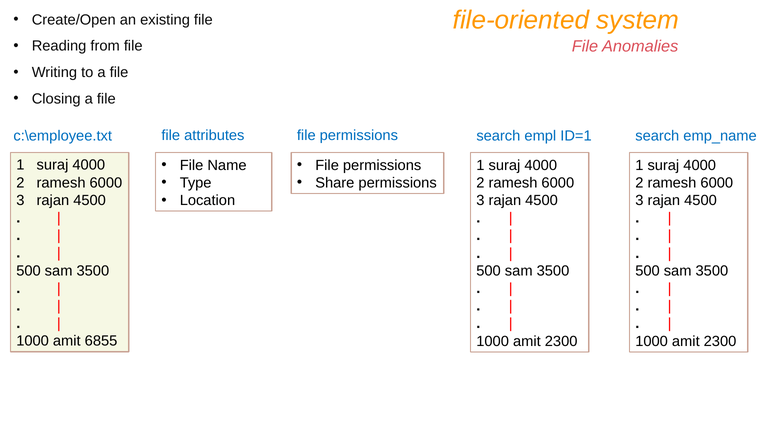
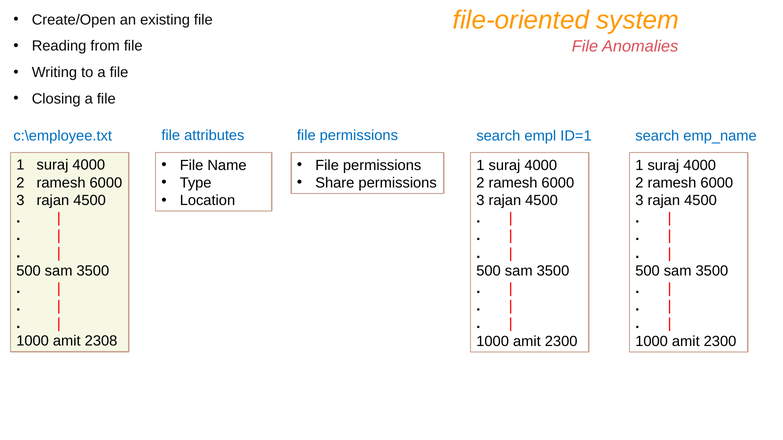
6855: 6855 -> 2308
